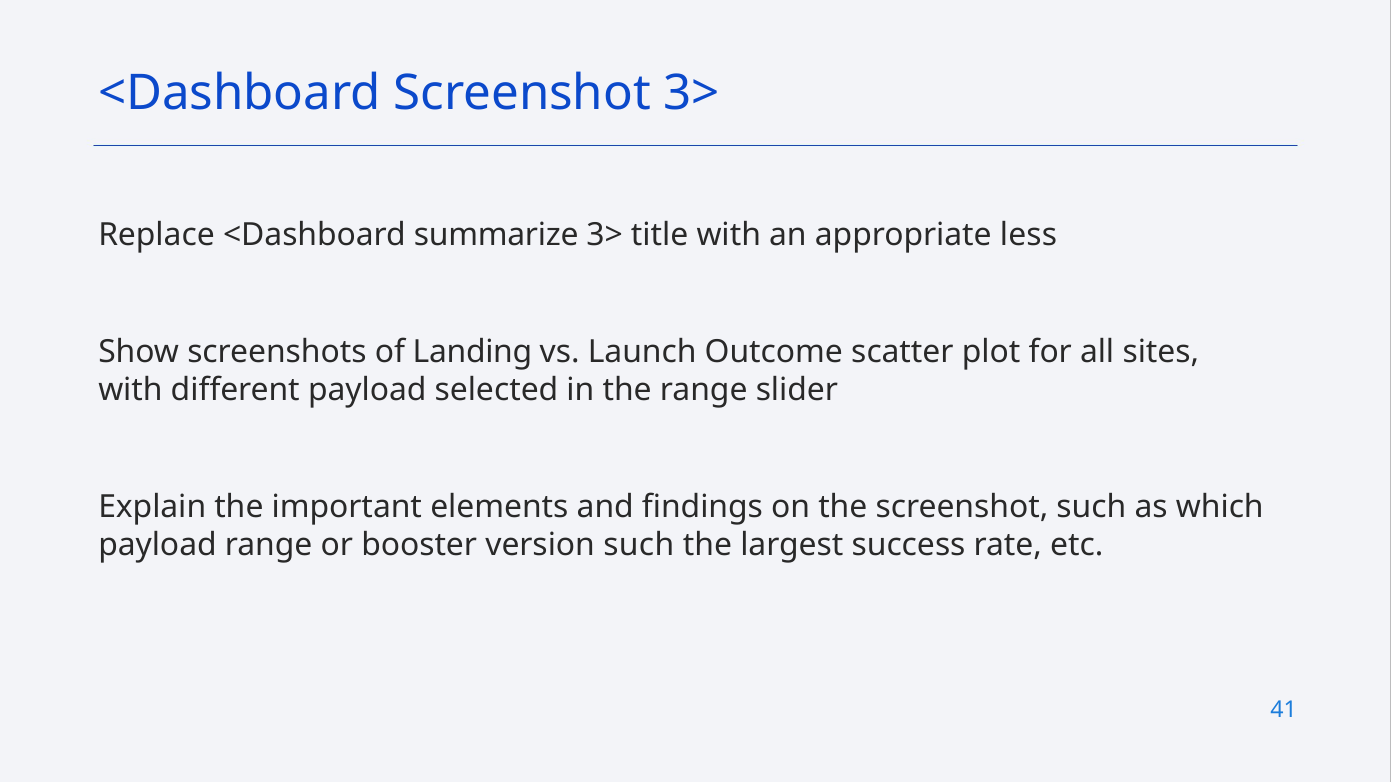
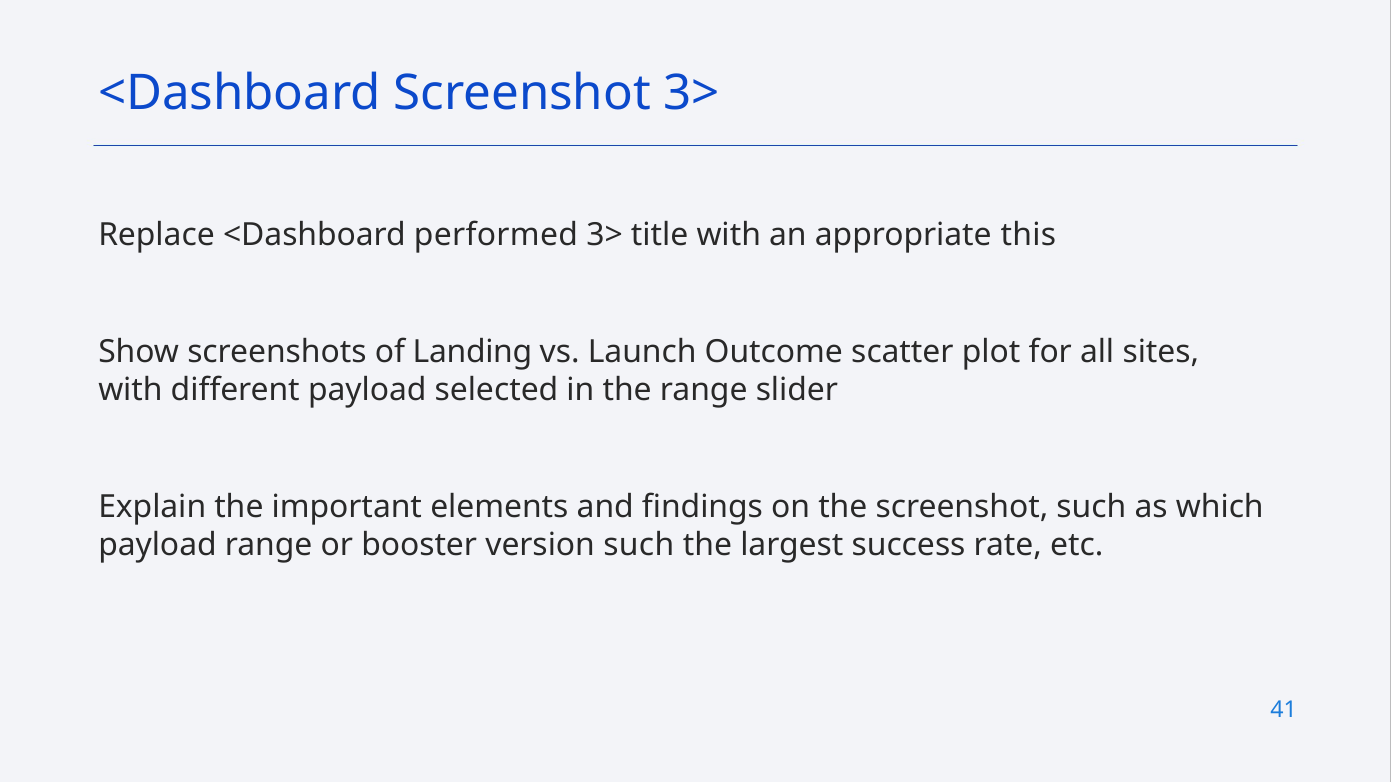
summarize: summarize -> performed
less: less -> this
